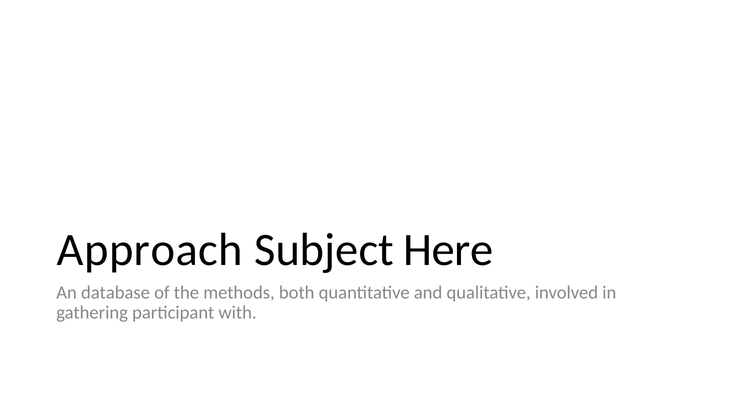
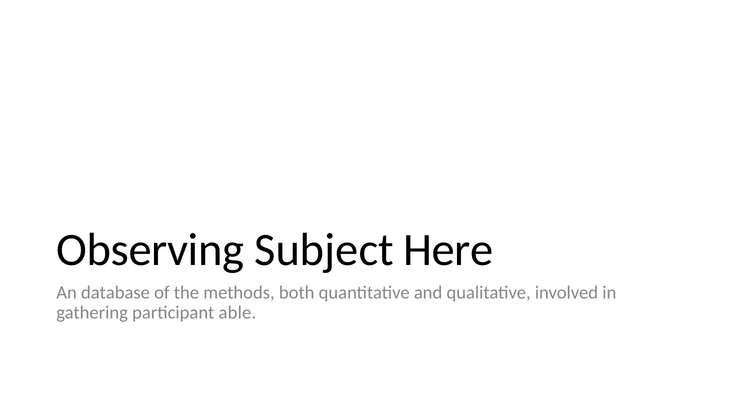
Approach: Approach -> Observing
with: with -> able
